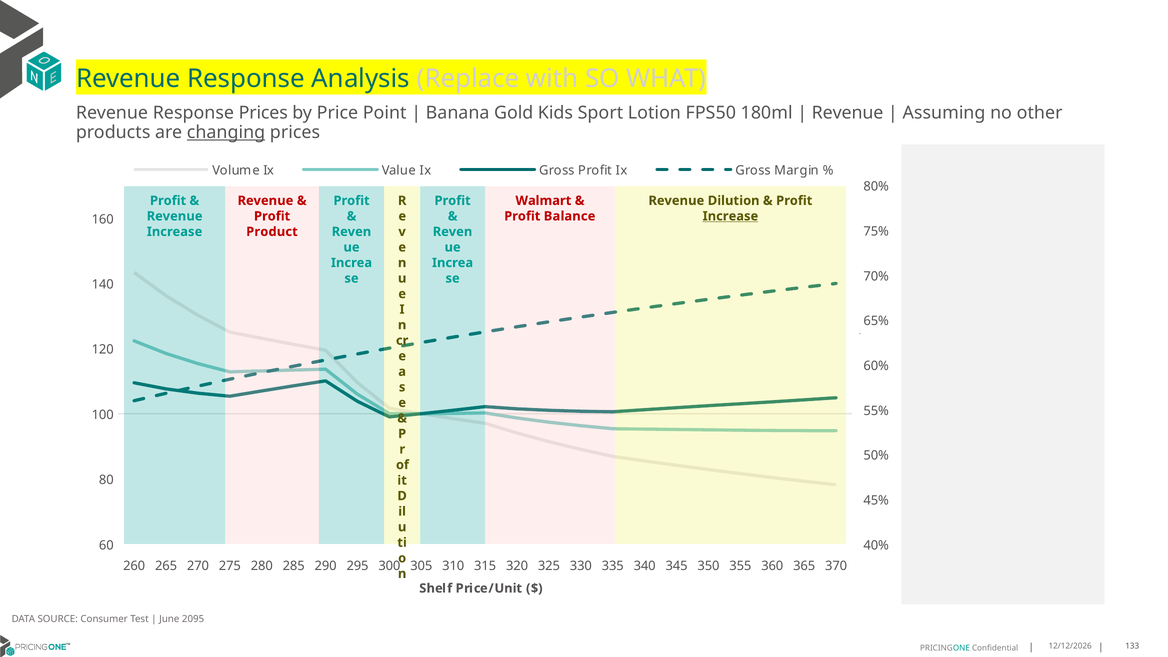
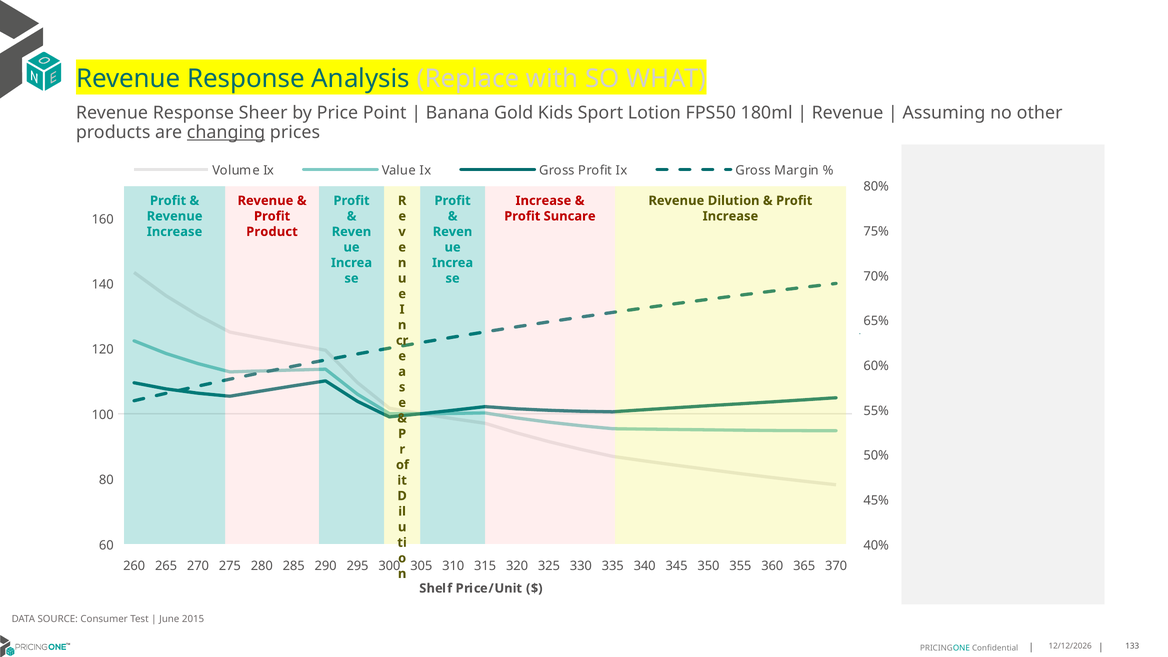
Response Prices: Prices -> Sheer
Walmart at (543, 201): Walmart -> Increase
Balance: Balance -> Suncare
Increase at (730, 216) underline: present -> none
2095: 2095 -> 2015
